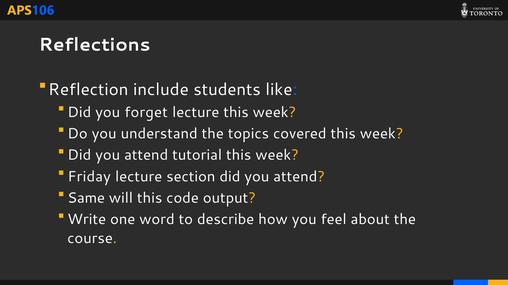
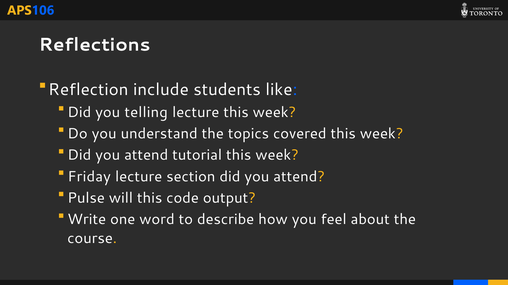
forget: forget -> telling
Same: Same -> Pulse
